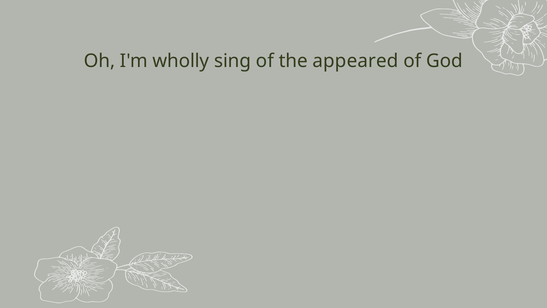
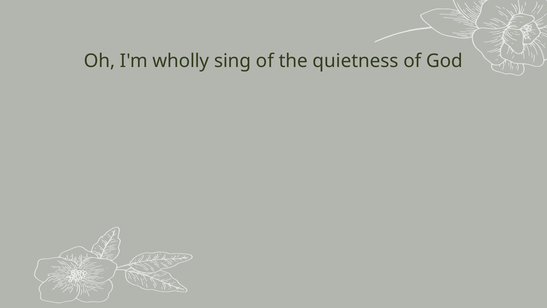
appeared: appeared -> quietness
